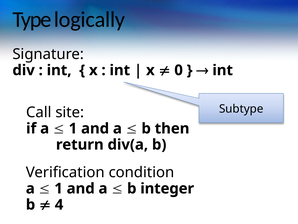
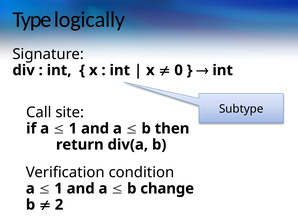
integer: integer -> change
4: 4 -> 2
